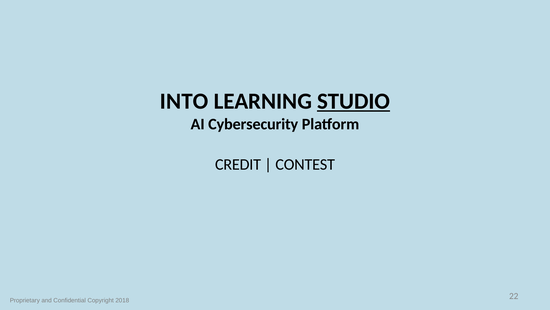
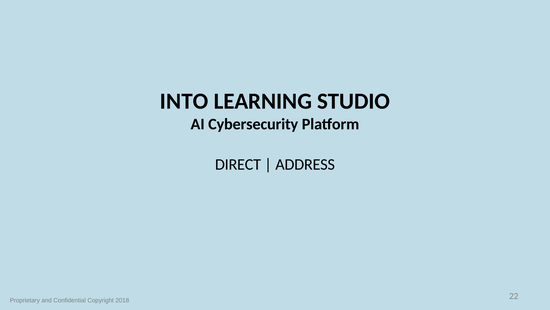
STUDIO underline: present -> none
CREDIT: CREDIT -> DIRECT
CONTEST: CONTEST -> ADDRESS
